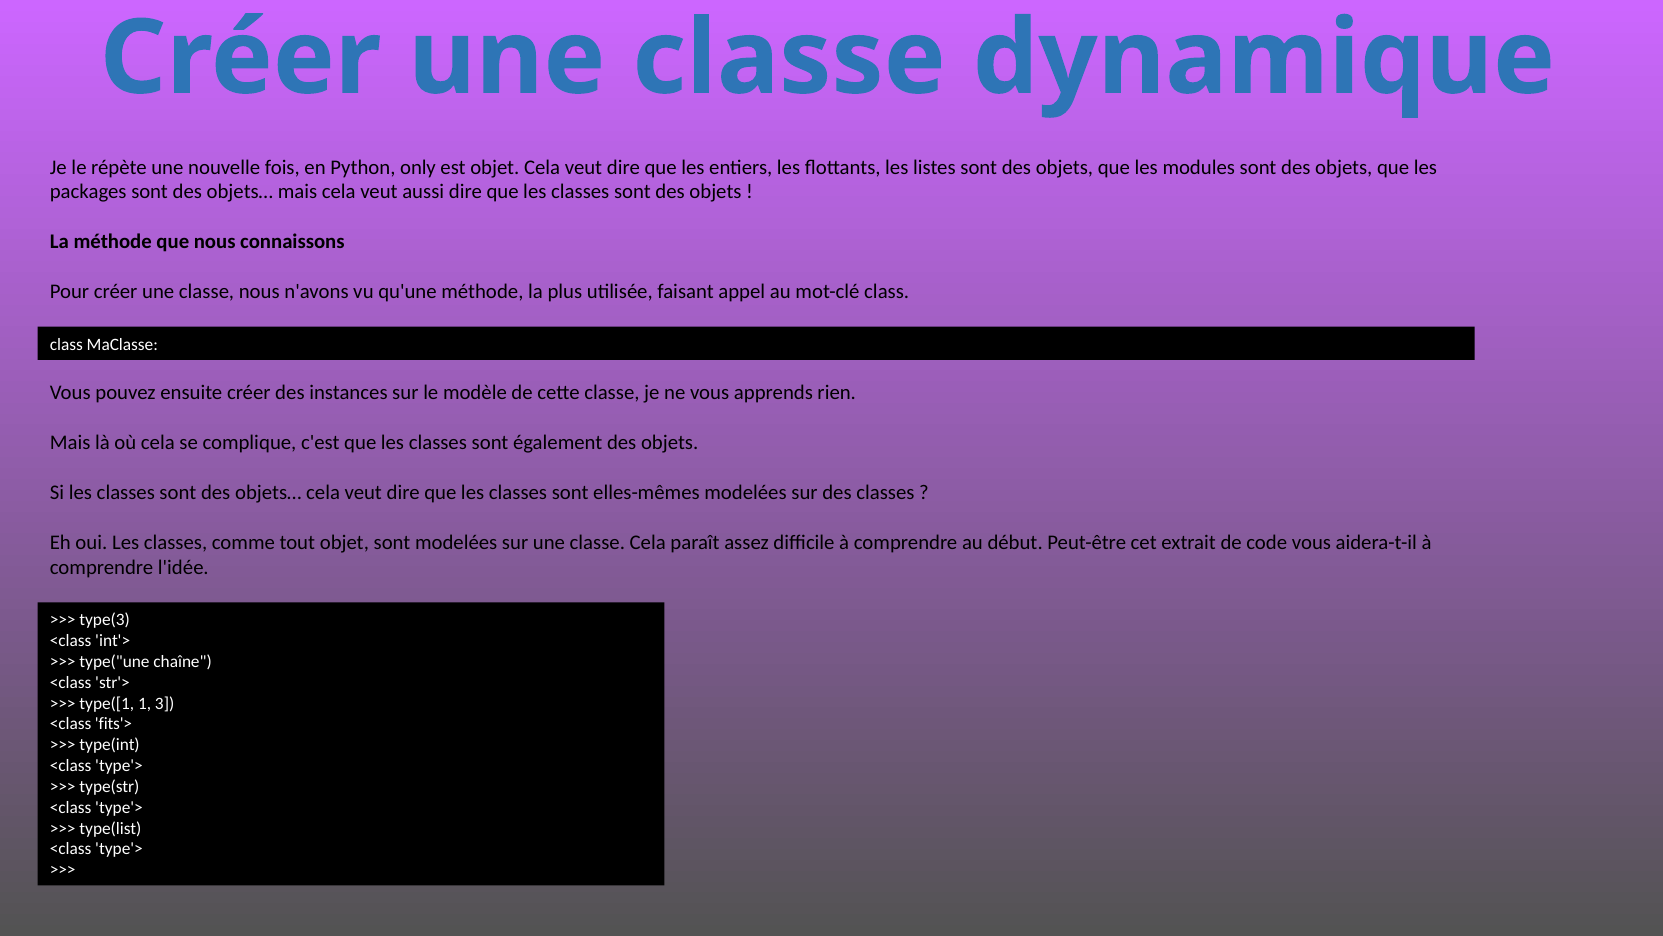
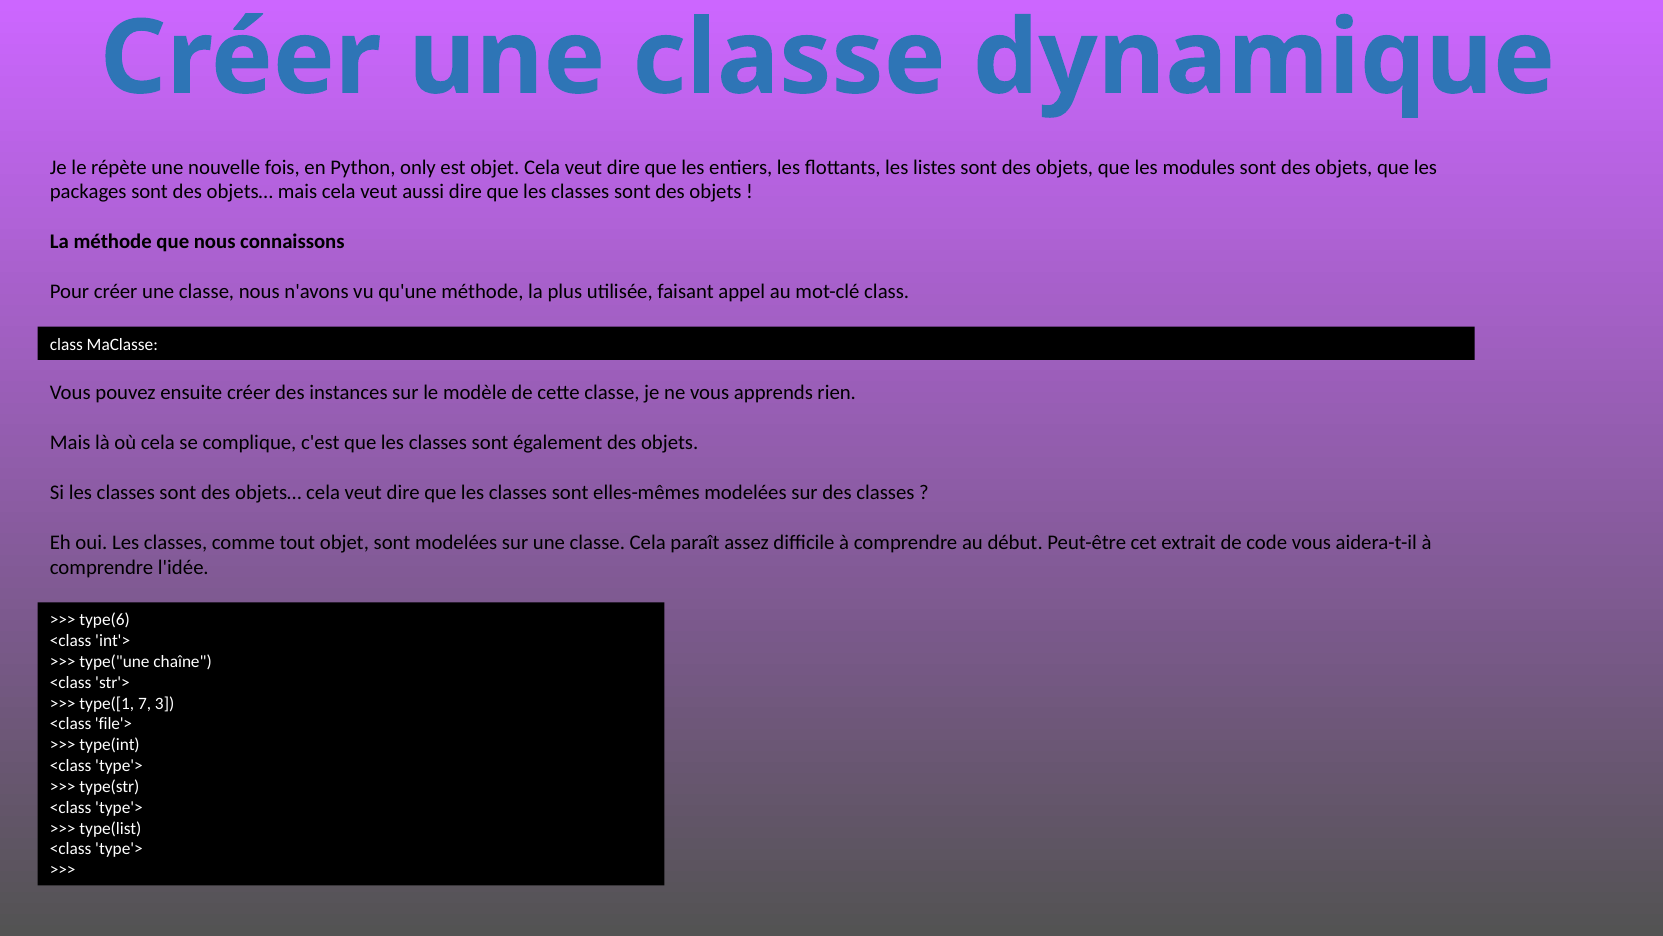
type(3: type(3 -> type(6
1: 1 -> 7
fits'>: fits'> -> file'>
